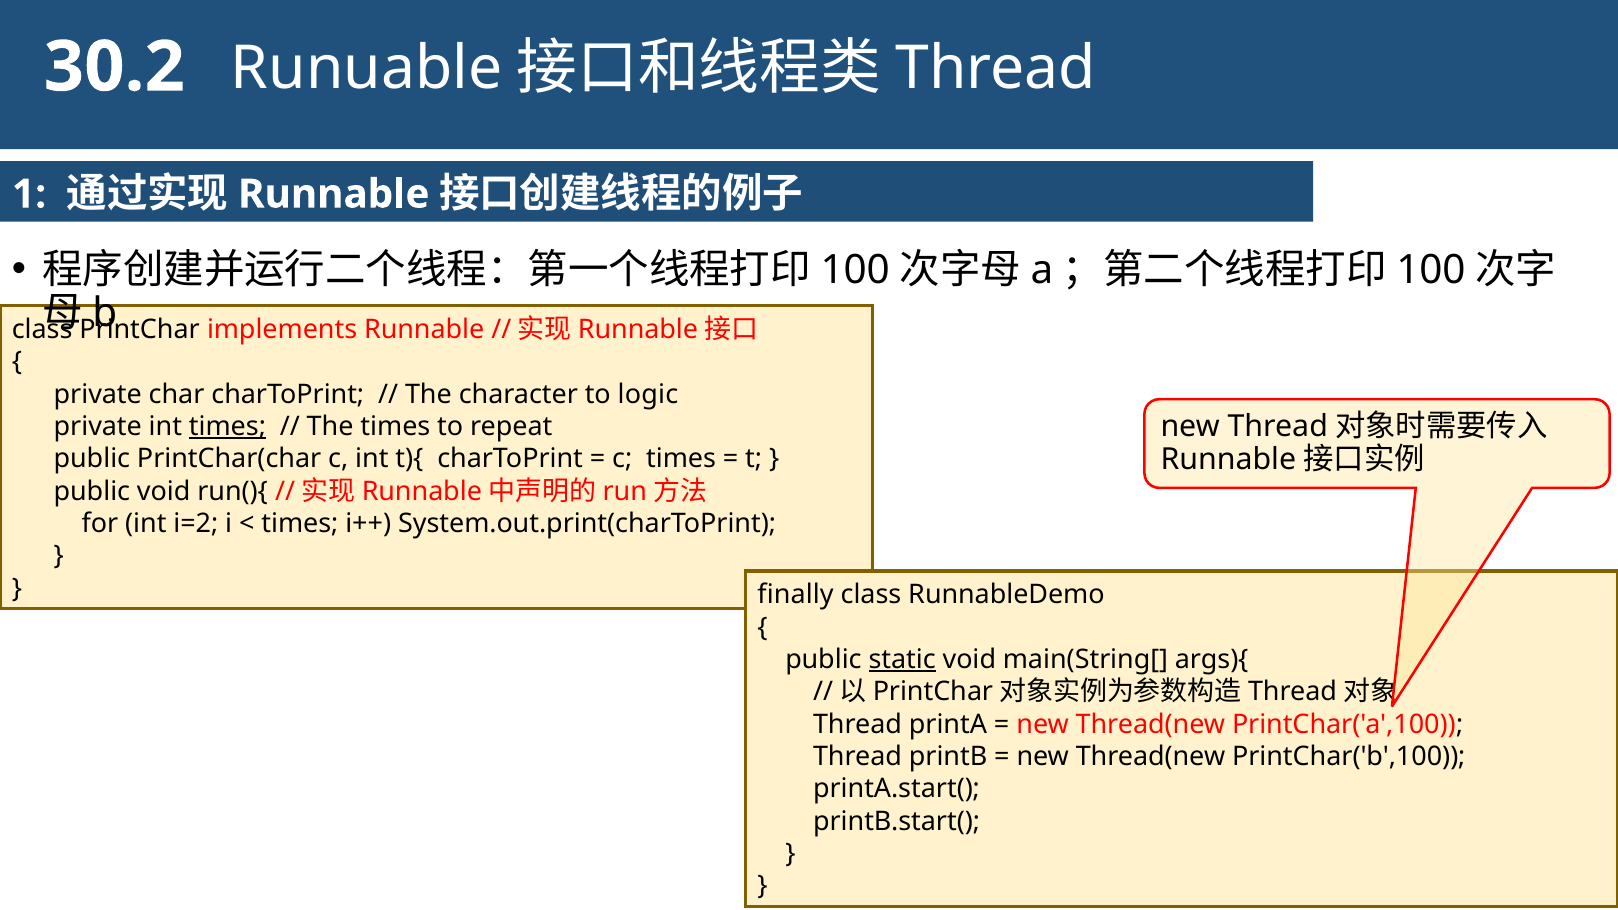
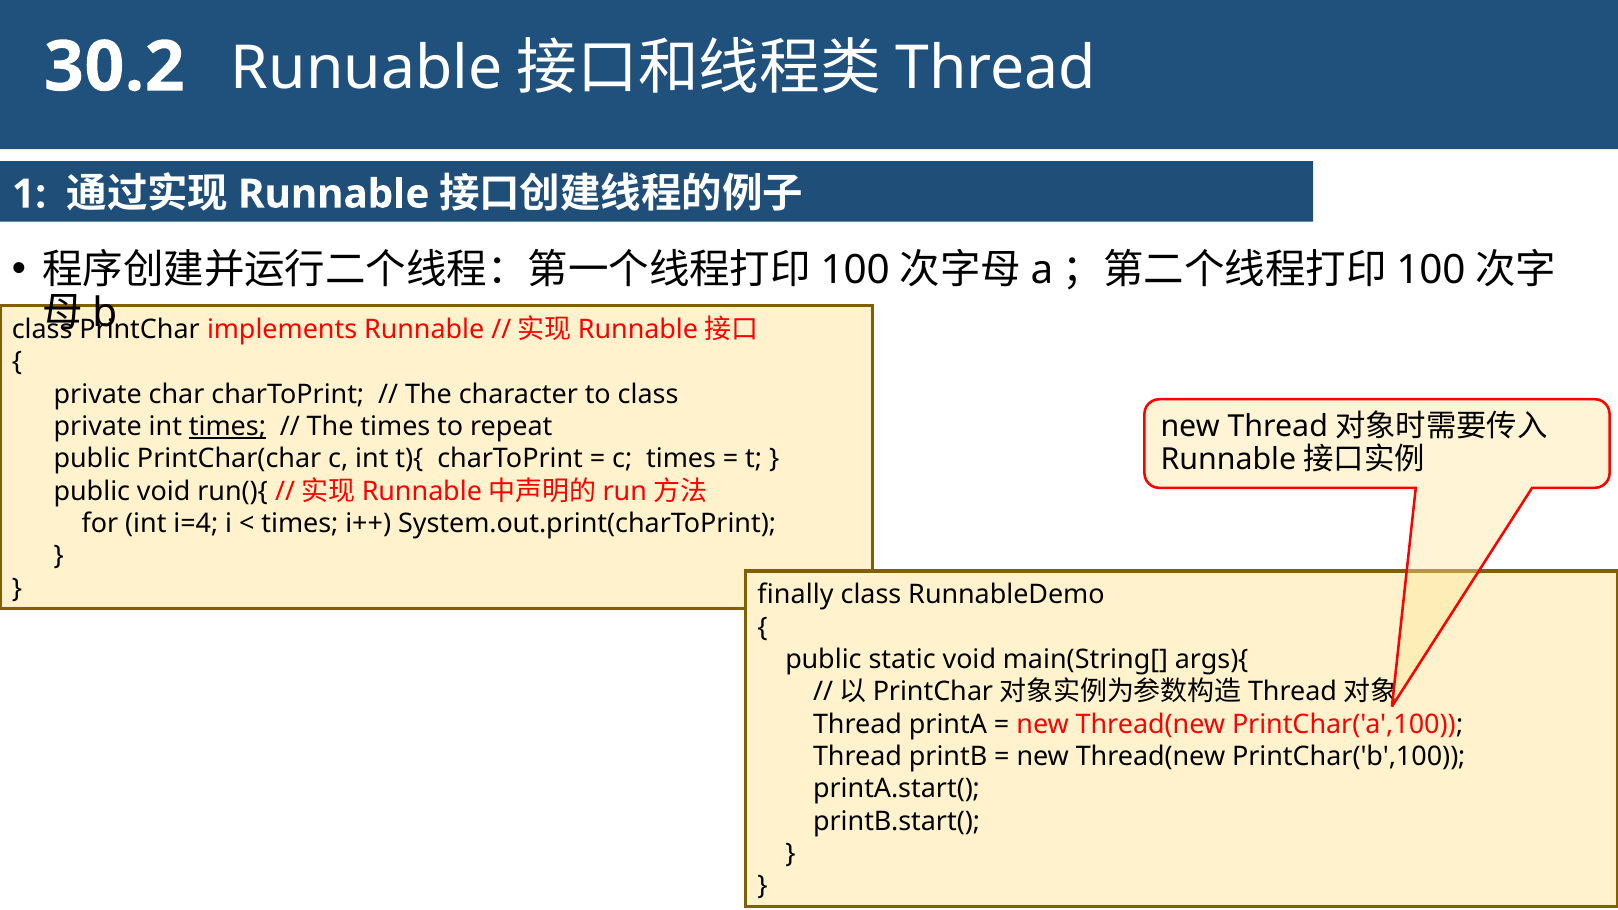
to logic: logic -> class
i=2: i=2 -> i=4
static underline: present -> none
